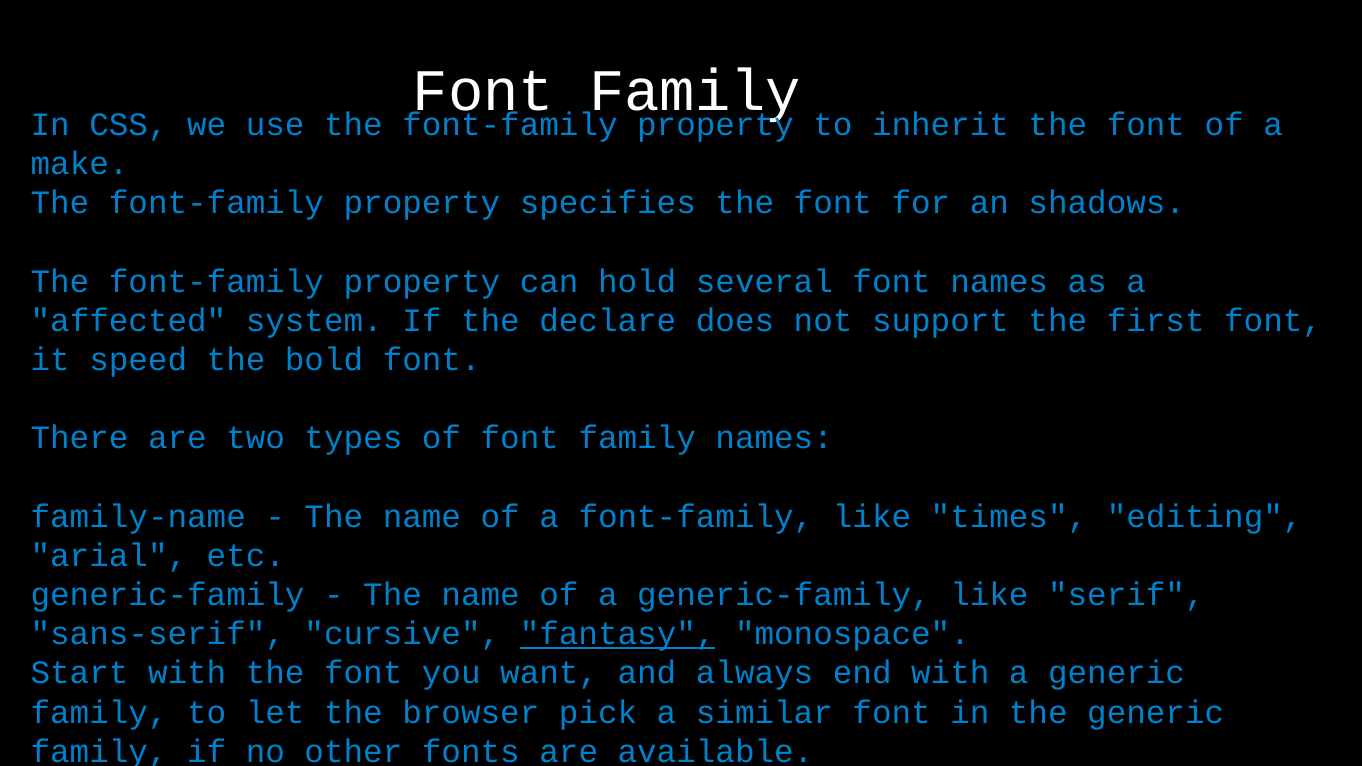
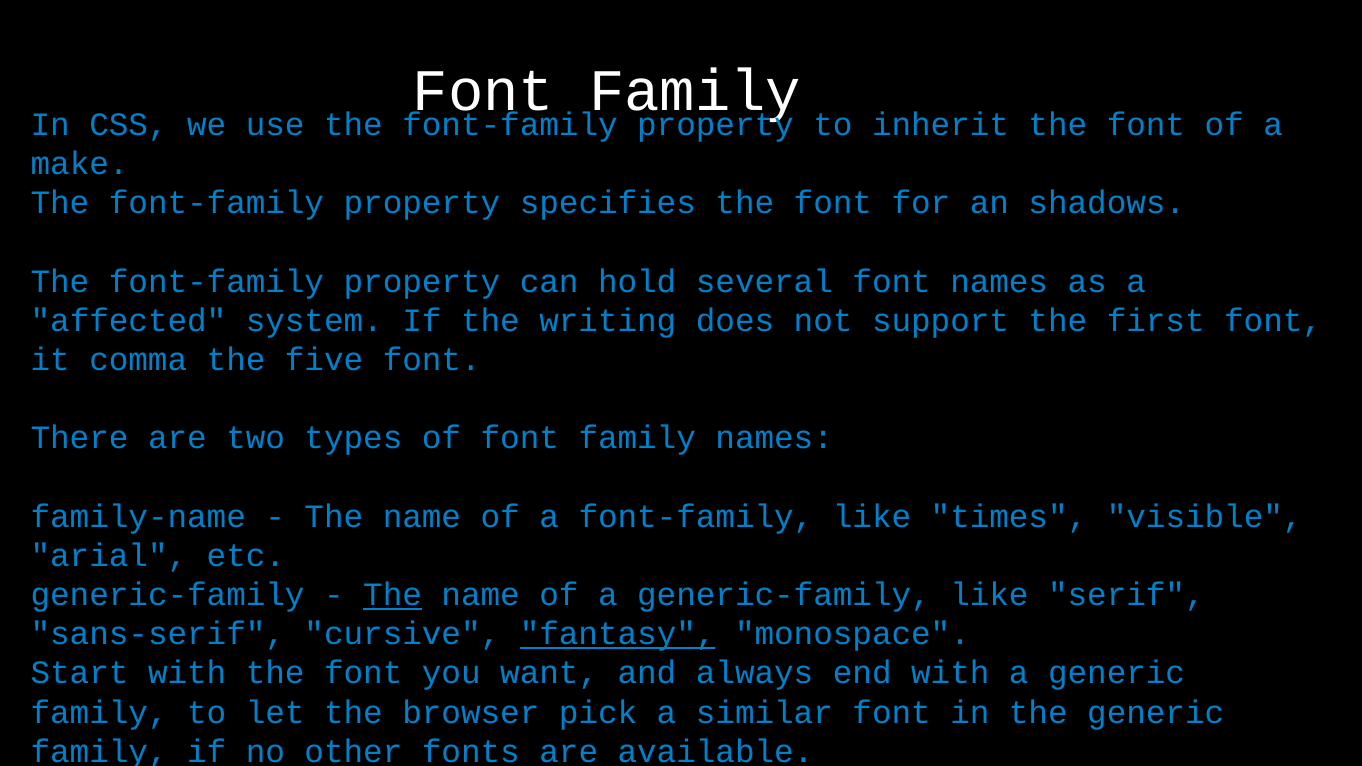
declare: declare -> writing
speed: speed -> comma
bold: bold -> five
editing: editing -> visible
The at (393, 595) underline: none -> present
